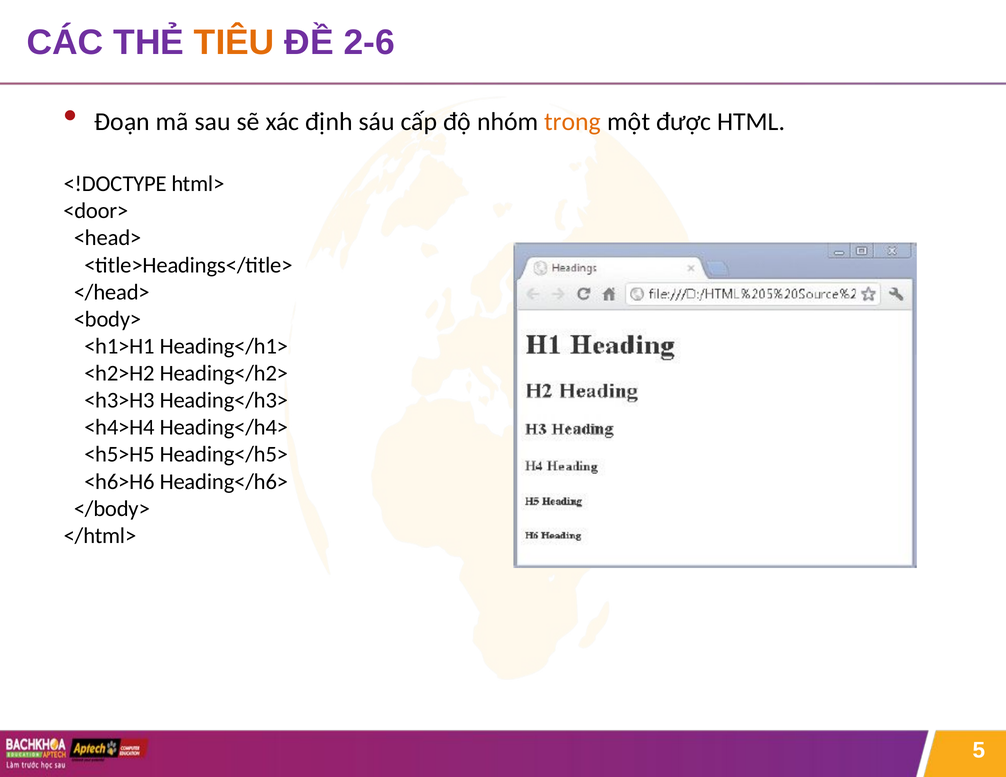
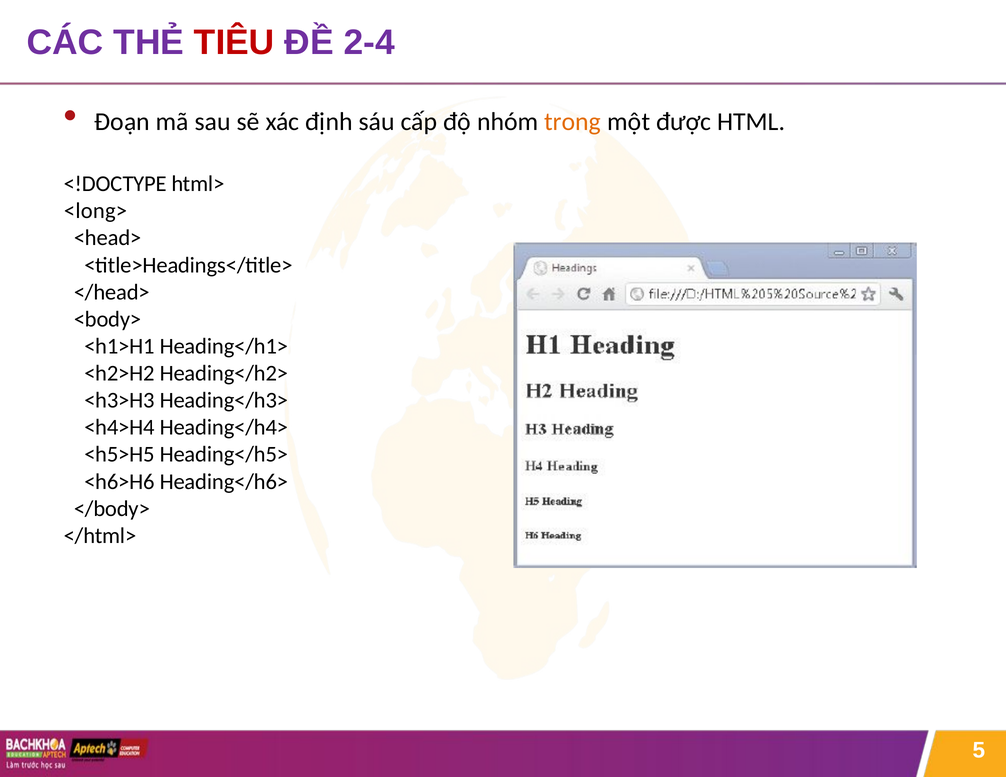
TIÊU colour: orange -> red
2-6: 2-6 -> 2-4
<door>: <door> -> <long>
